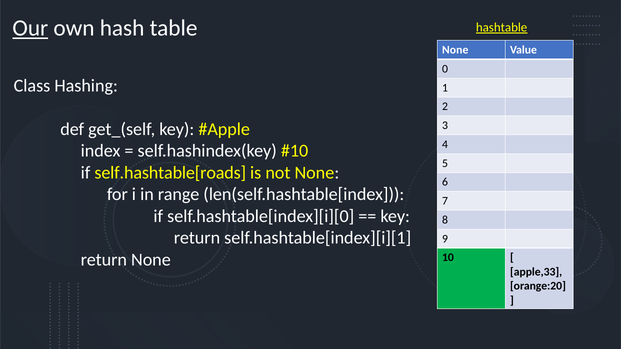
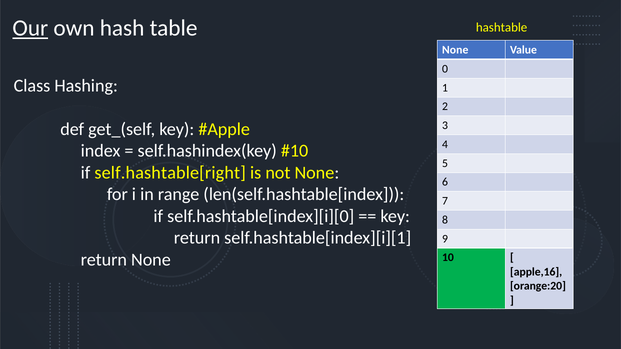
hashtable underline: present -> none
self.hashtable[roads: self.hashtable[roads -> self.hashtable[right
apple,33: apple,33 -> apple,16
